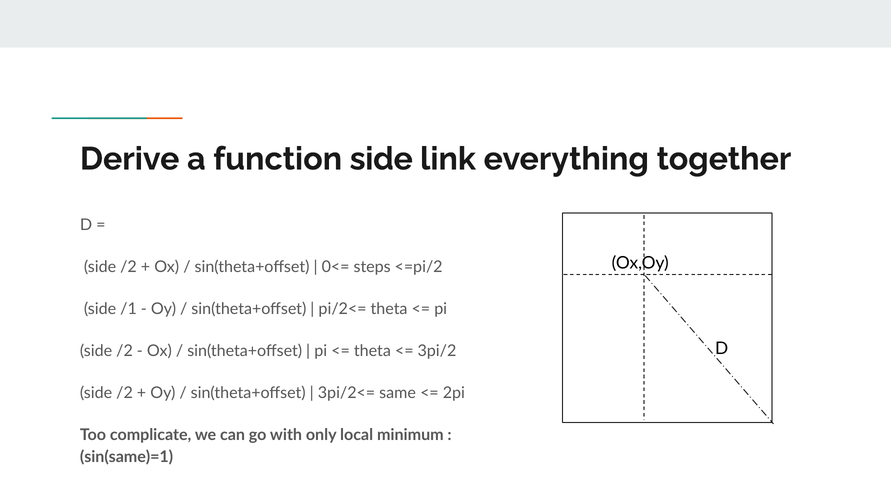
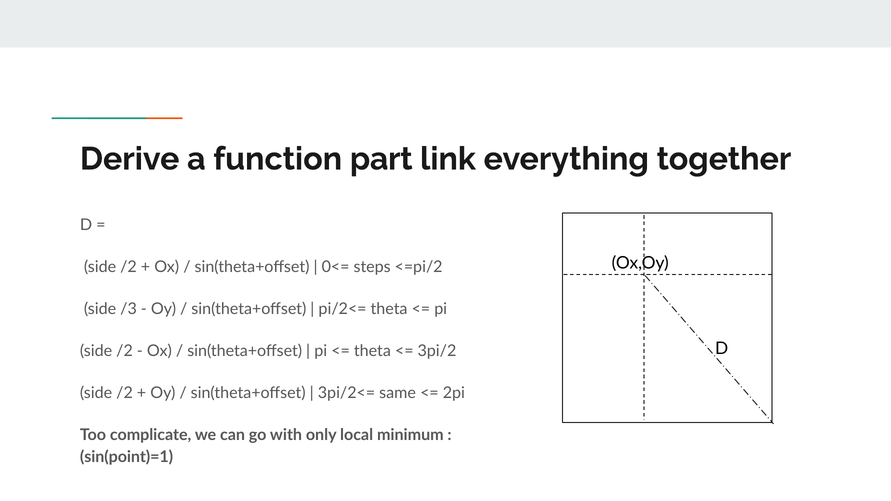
function side: side -> part
/1: /1 -> /3
sin(same)=1: sin(same)=1 -> sin(point)=1
